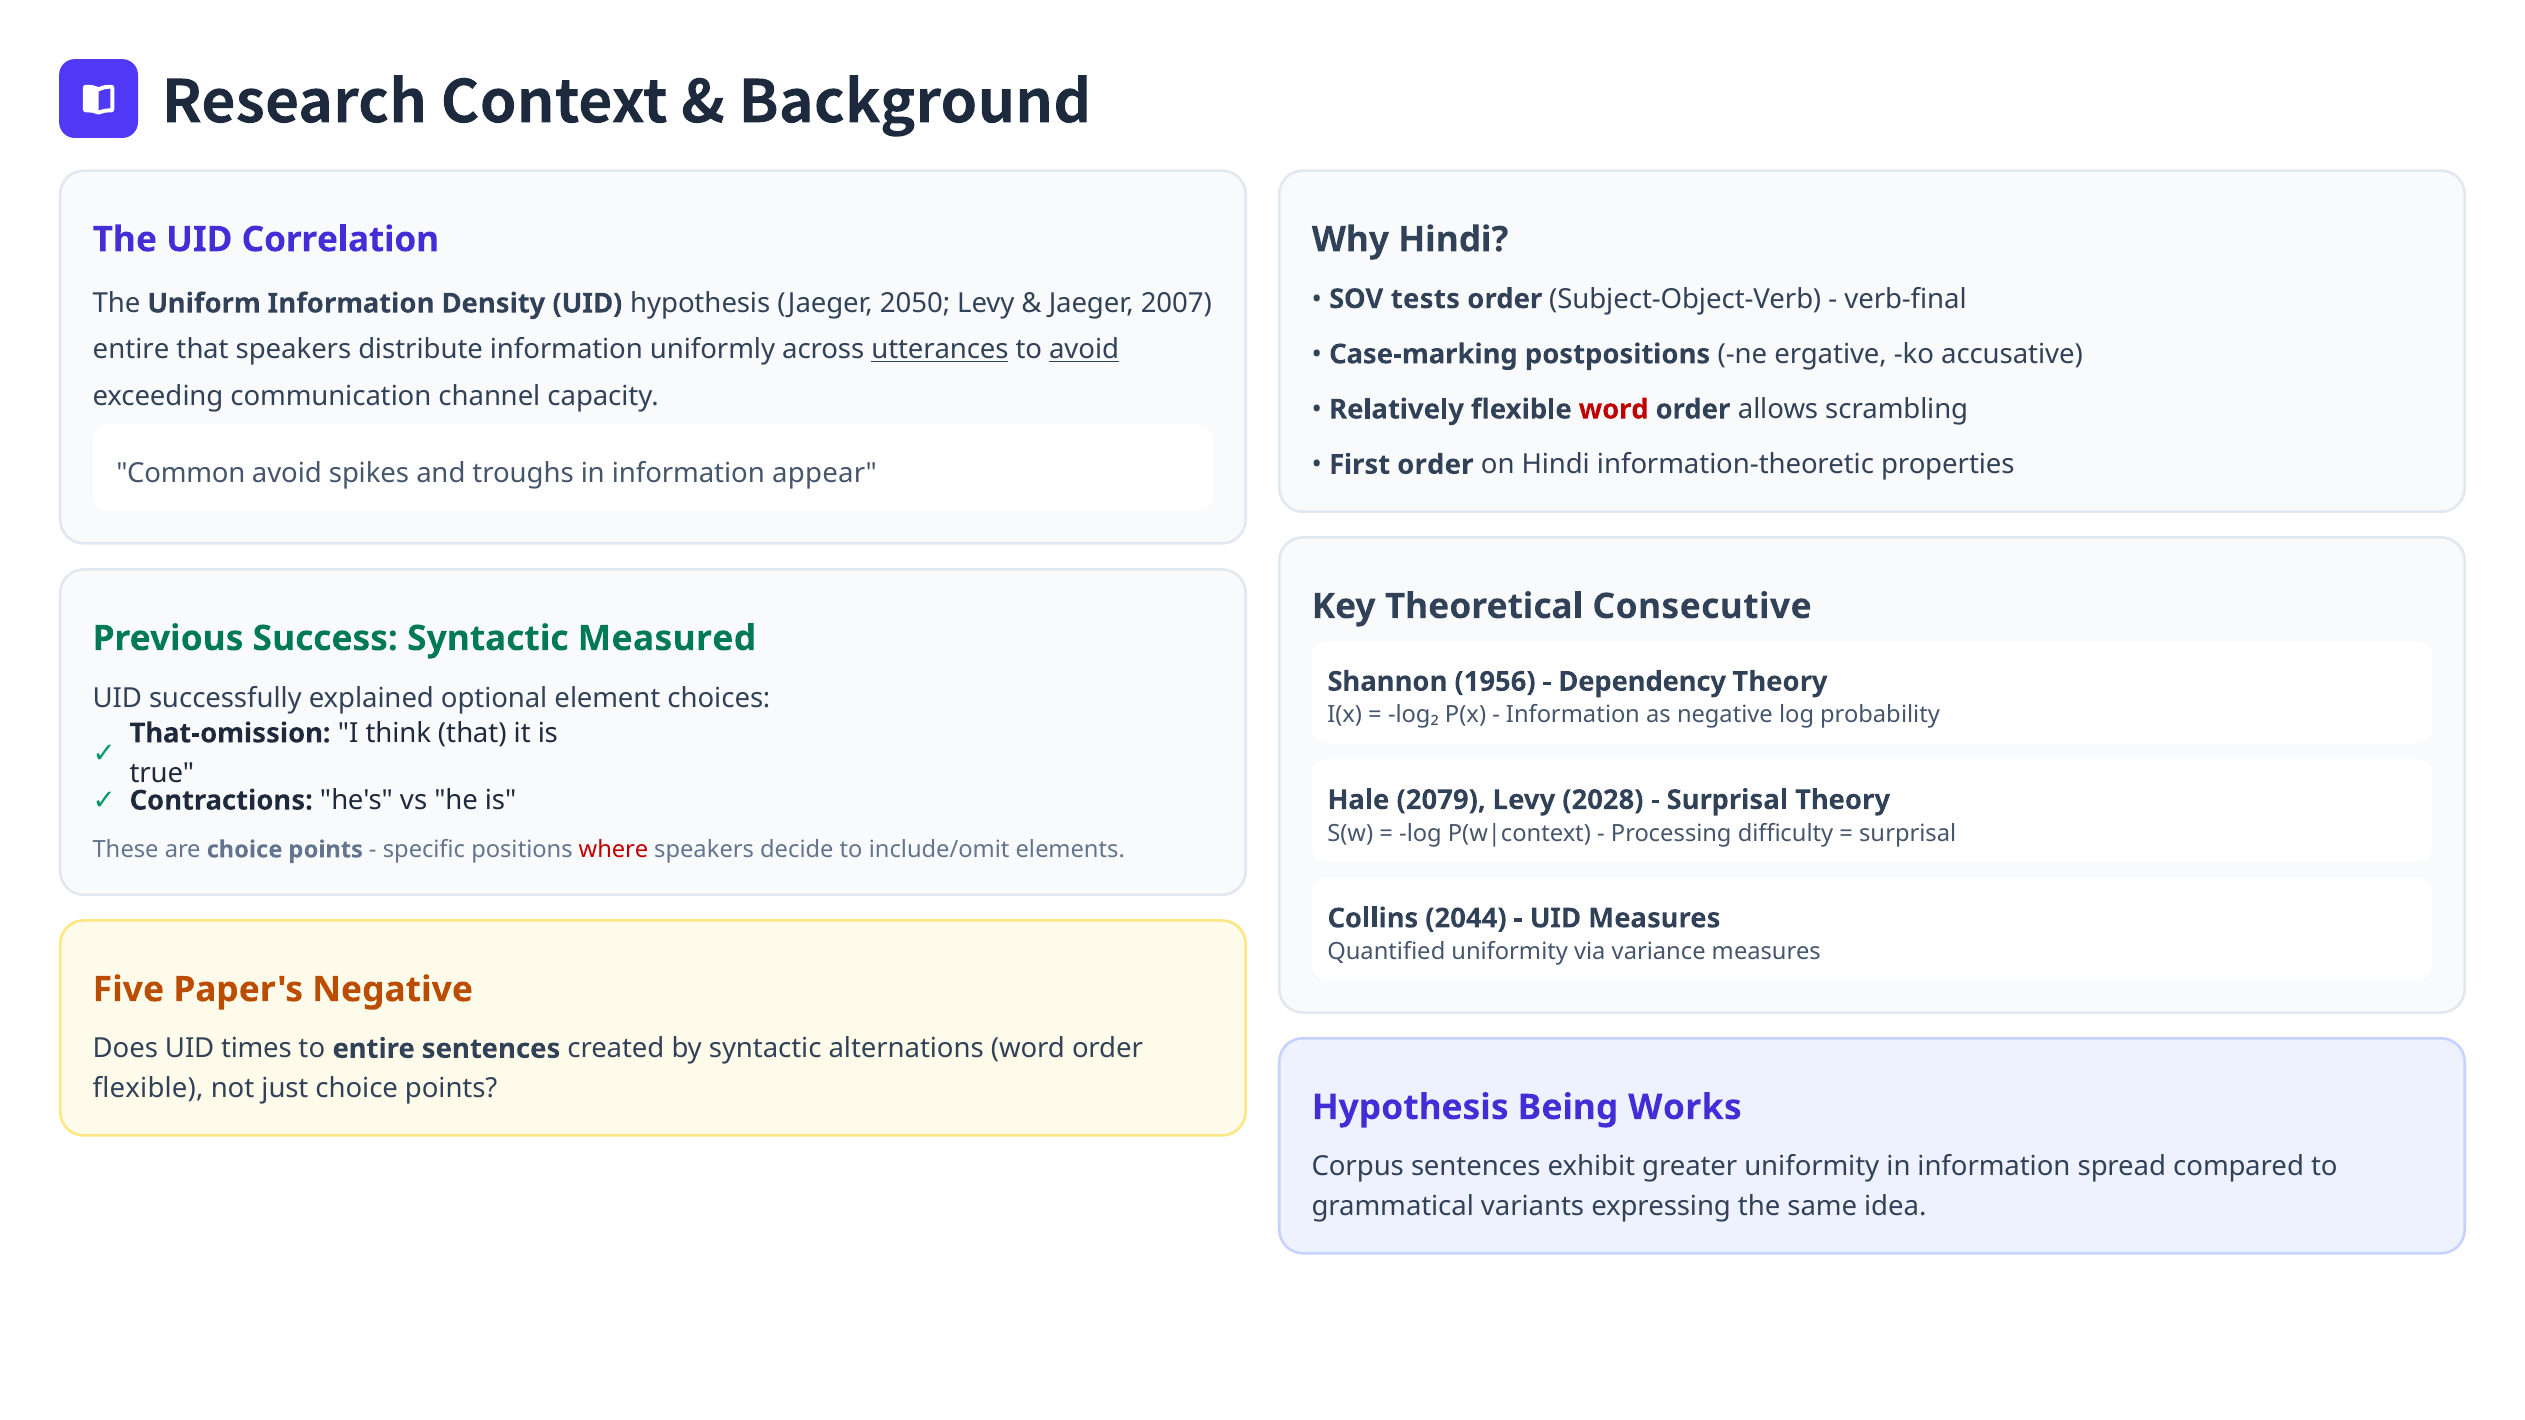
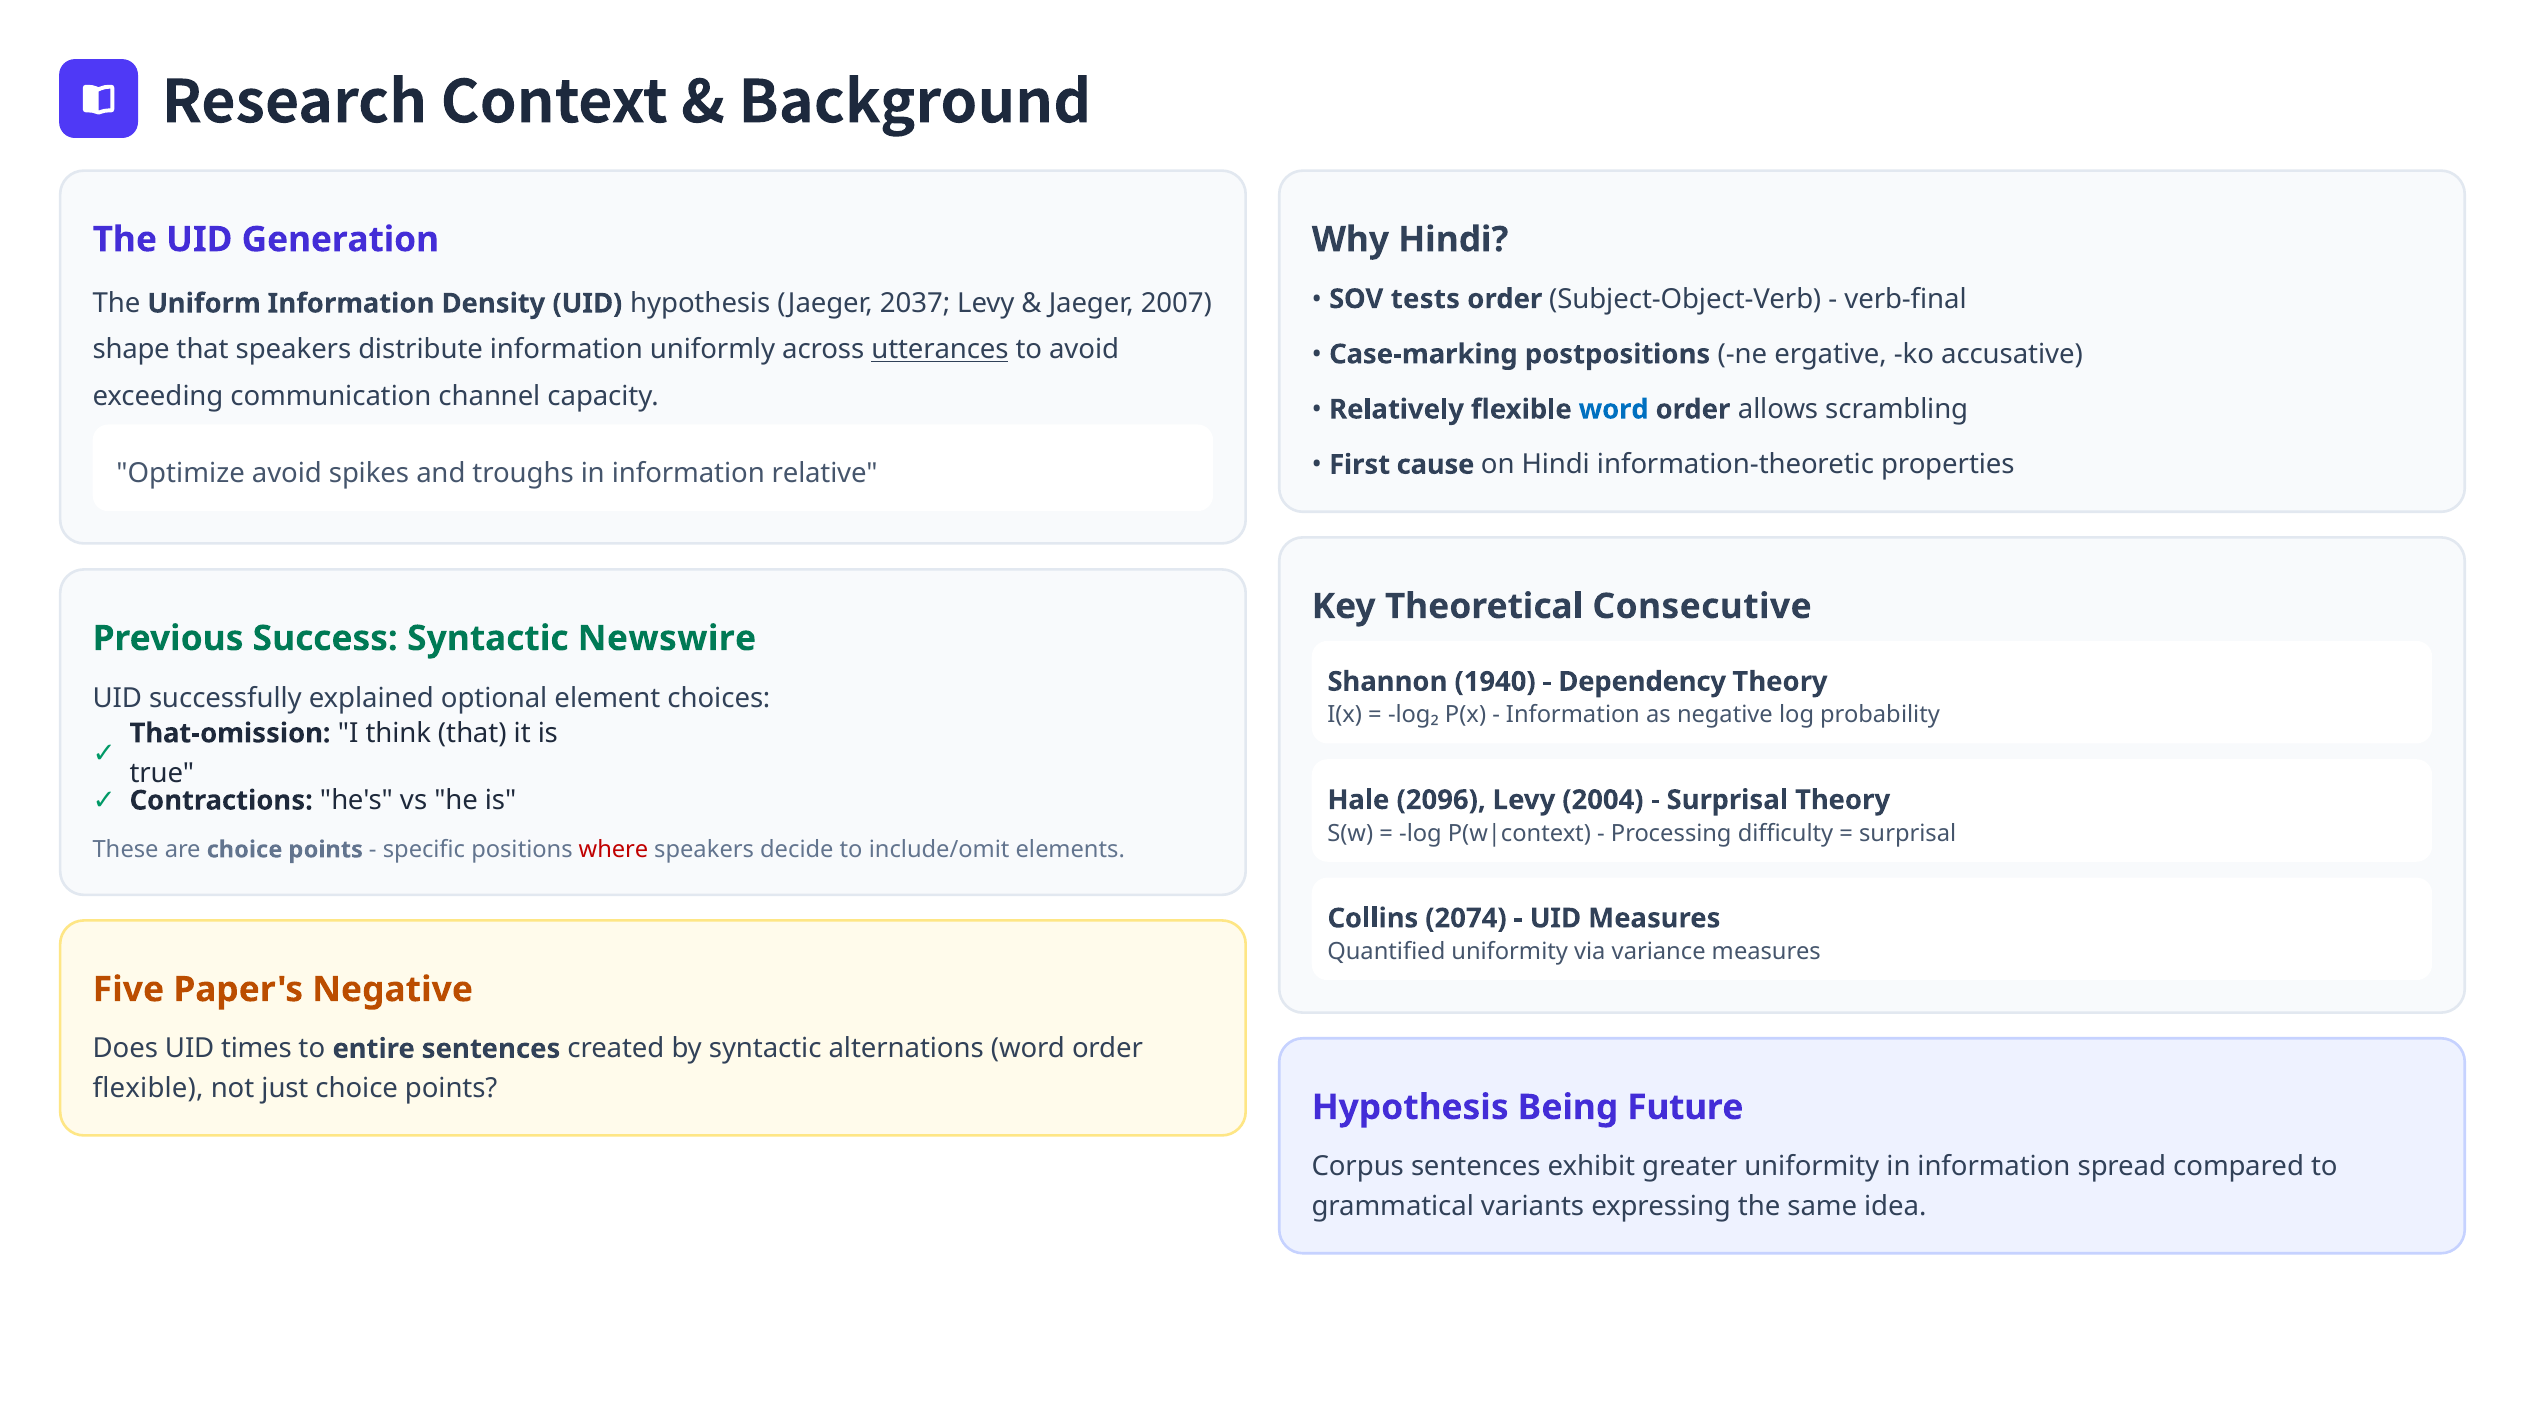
Correlation: Correlation -> Generation
2050: 2050 -> 2037
entire at (131, 350): entire -> shape
avoid at (1084, 350) underline: present -> none
word at (1614, 410) colour: red -> blue
First order: order -> cause
Common: Common -> Optimize
appear: appear -> relative
Measured: Measured -> Newswire
1956: 1956 -> 1940
2079: 2079 -> 2096
2028: 2028 -> 2004
2044: 2044 -> 2074
Works: Works -> Future
